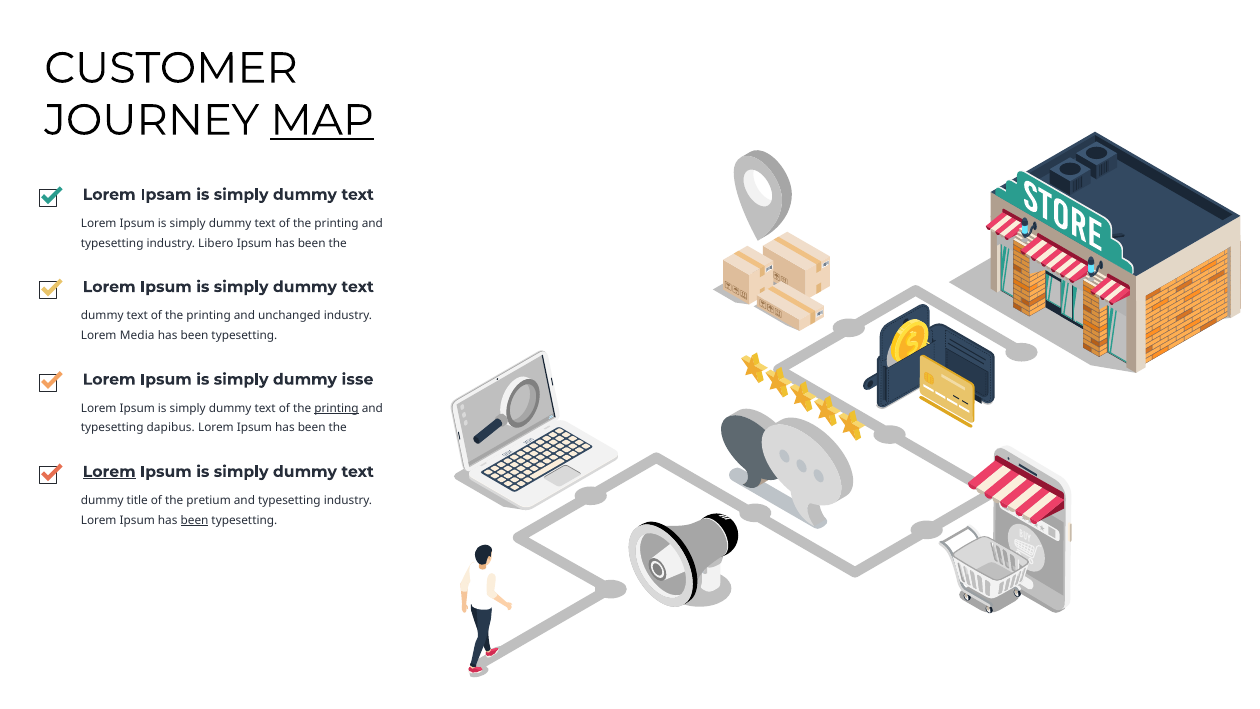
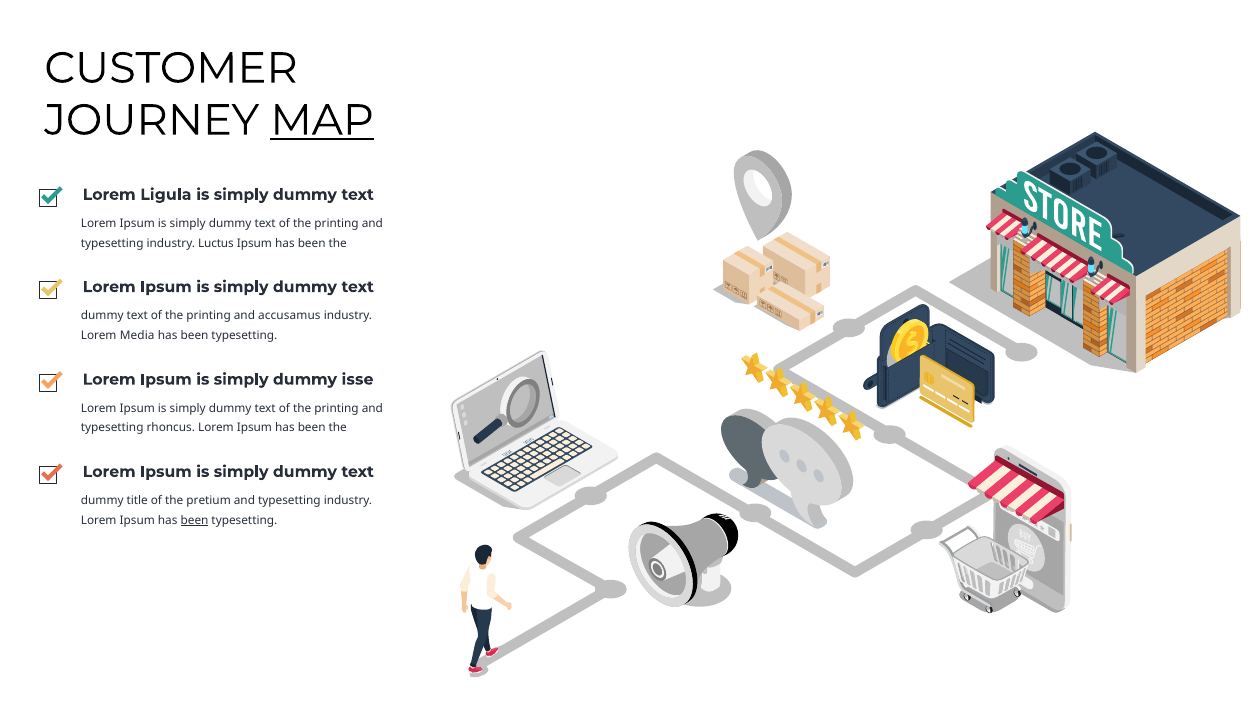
Ipsam: Ipsam -> Ligula
Libero: Libero -> Luctus
unchanged: unchanged -> accusamus
printing at (336, 408) underline: present -> none
dapibus: dapibus -> rhoncus
Lorem at (109, 472) underline: present -> none
